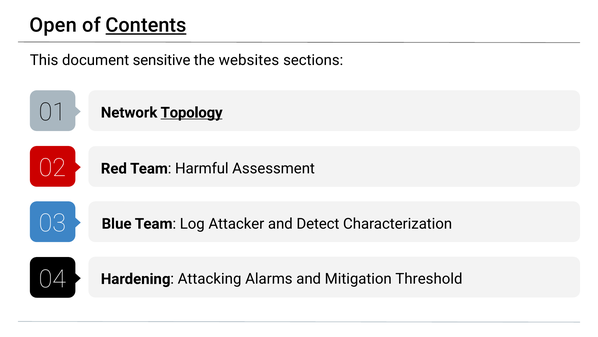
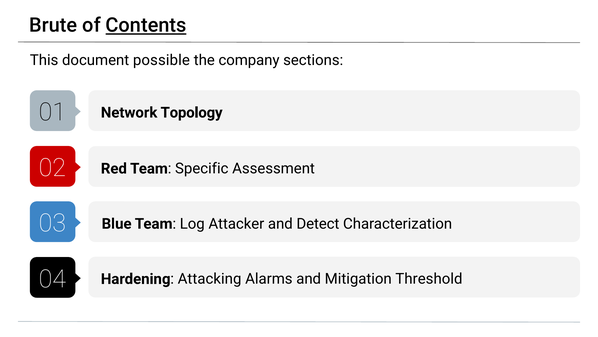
Open: Open -> Brute
sensitive: sensitive -> possible
websites: websites -> company
Topology underline: present -> none
Harmful: Harmful -> Specific
